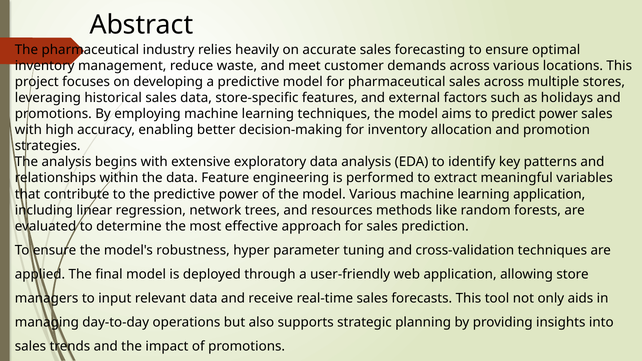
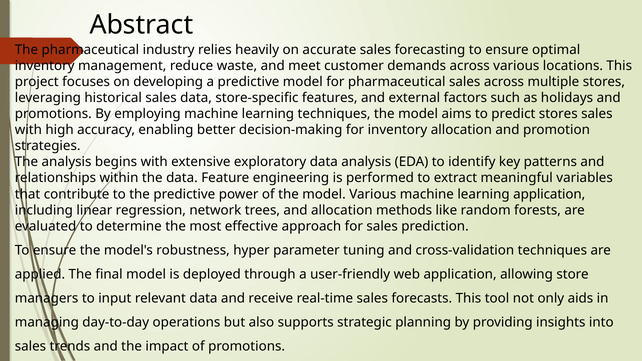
predict power: power -> stores
and resources: resources -> allocation
